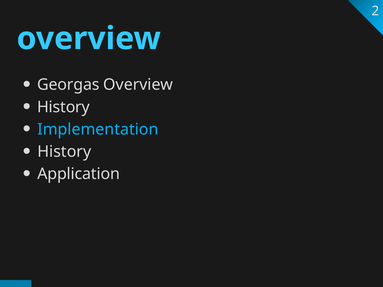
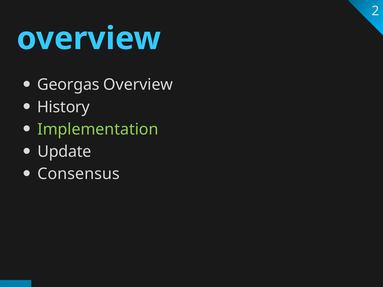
Implementation colour: light blue -> light green
History at (64, 152): History -> Update
Application: Application -> Consensus
